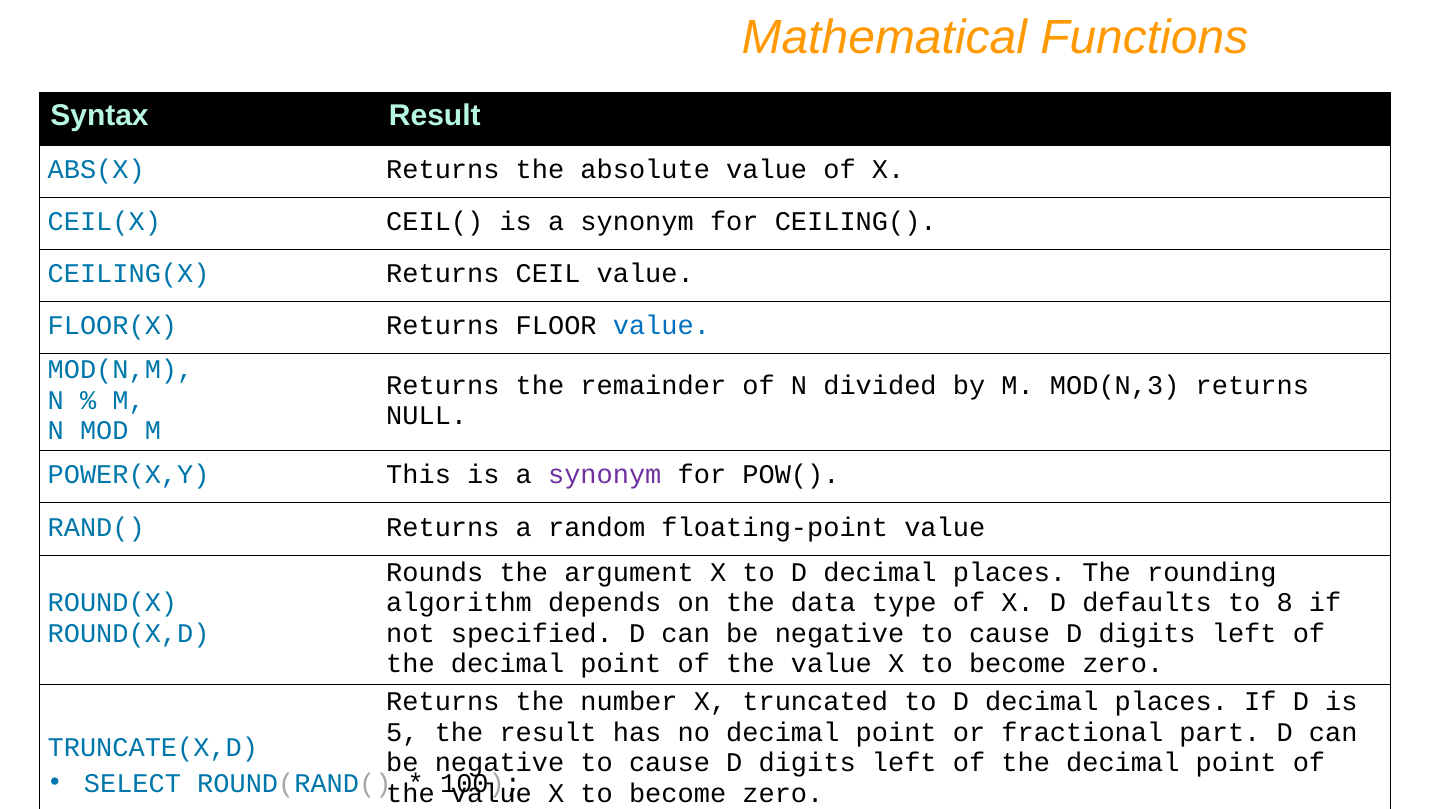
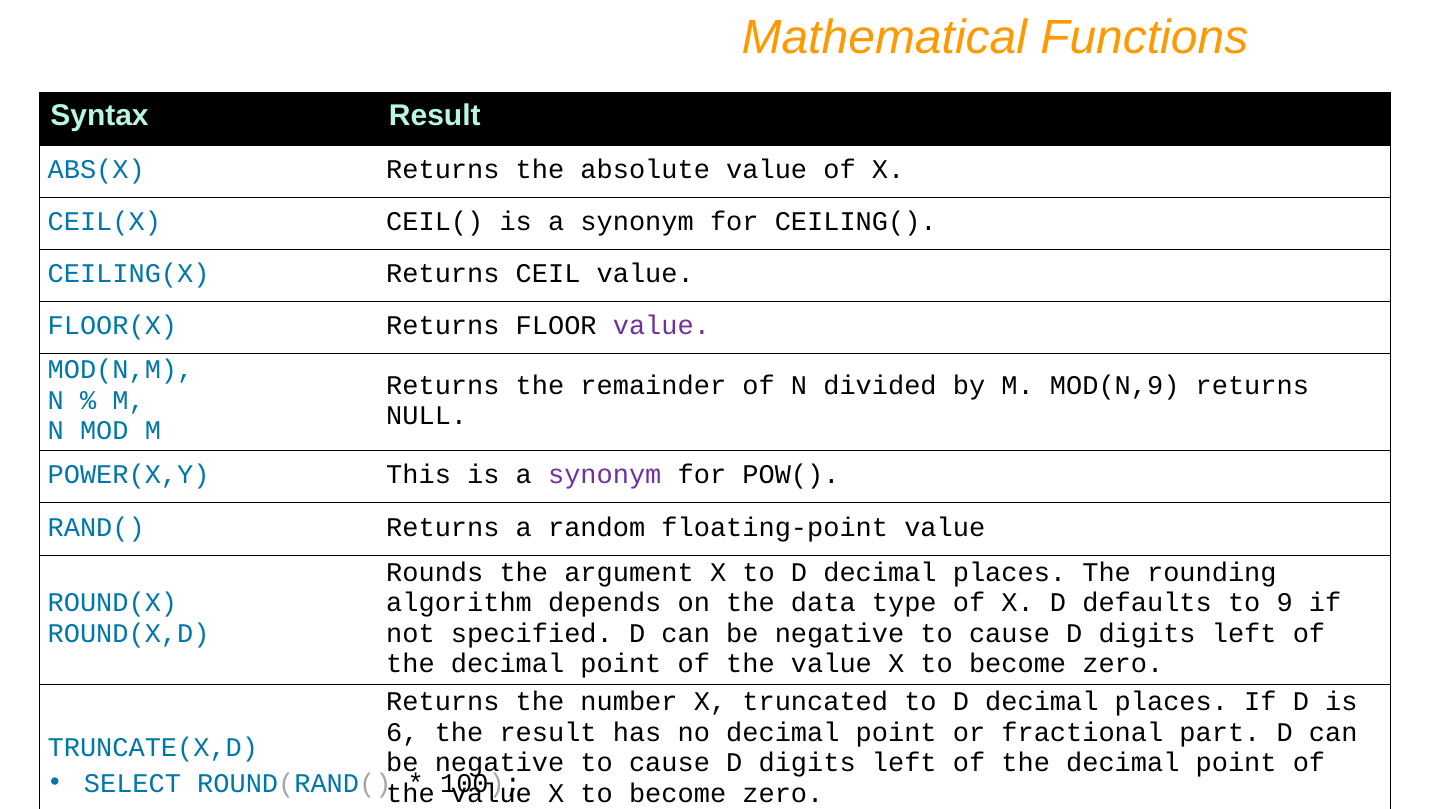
value at (661, 326) colour: blue -> purple
MOD(N,3: MOD(N,3 -> MOD(N,9
8: 8 -> 9
5: 5 -> 6
